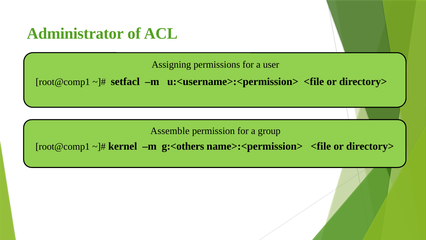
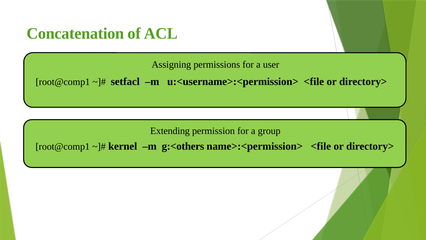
Administrator: Administrator -> Concatenation
Assemble: Assemble -> Extending
